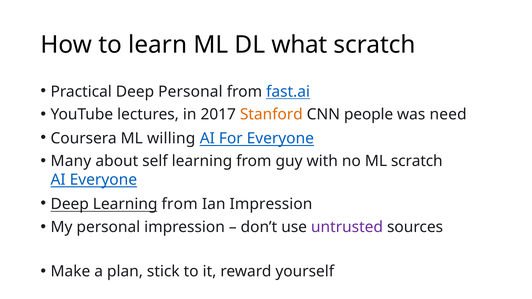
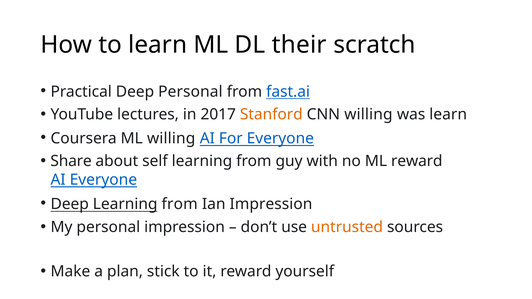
what: what -> their
CNN people: people -> willing
was need: need -> learn
Many: Many -> Share
ML scratch: scratch -> reward
untrusted colour: purple -> orange
